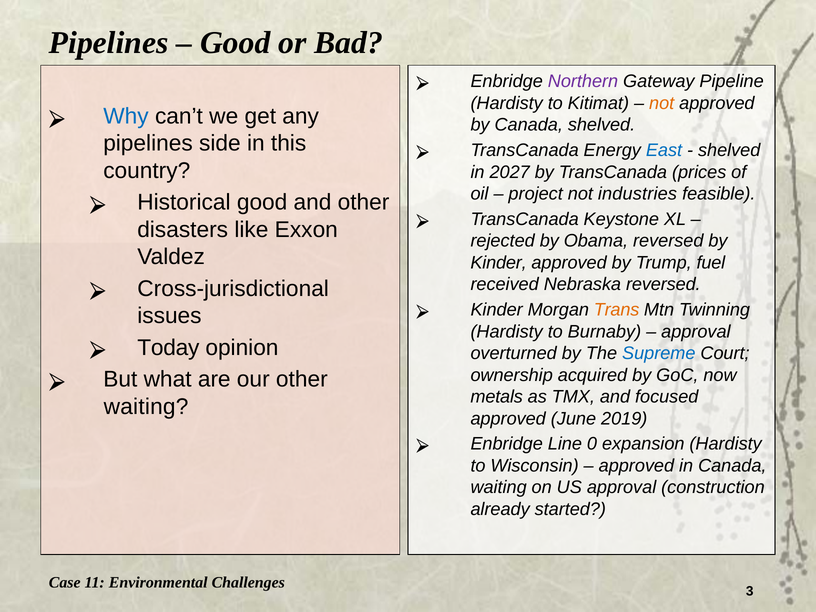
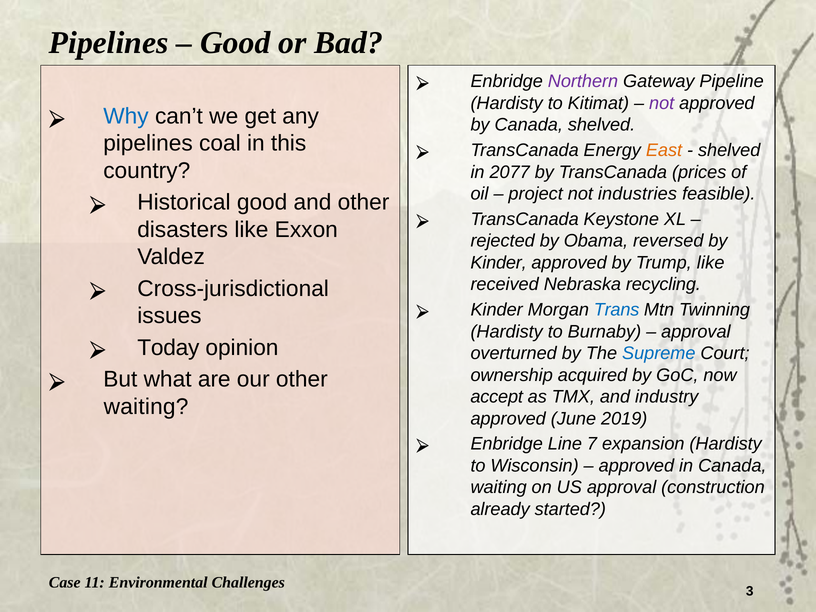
not at (662, 103) colour: orange -> purple
side: side -> coal
East colour: blue -> orange
2027: 2027 -> 2077
Trump fuel: fuel -> like
Nebraska reversed: reversed -> recycling
Trans colour: orange -> blue
metals: metals -> accept
focused: focused -> industry
0: 0 -> 7
